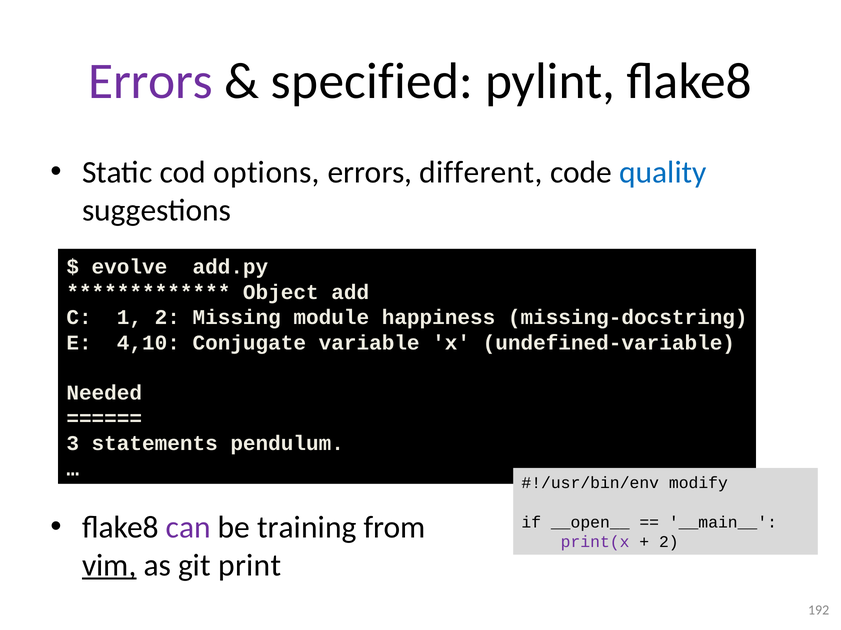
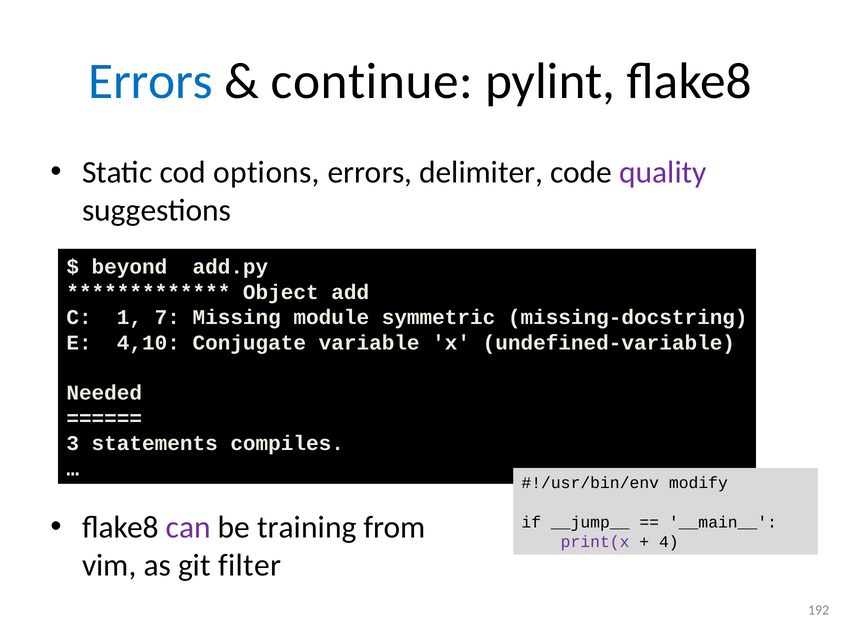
Errors at (151, 81) colour: purple -> blue
specified: specified -> continue
different: different -> delimiter
quality colour: blue -> purple
evolve: evolve -> beyond
1 2: 2 -> 7
happiness: happiness -> symmetric
pendulum: pendulum -> compiles
__open__: __open__ -> __jump__
2 at (669, 543): 2 -> 4
vim underline: present -> none
print: print -> filter
